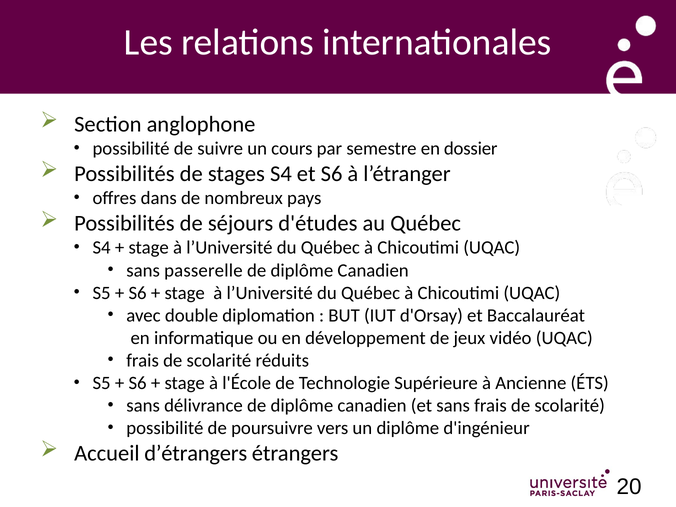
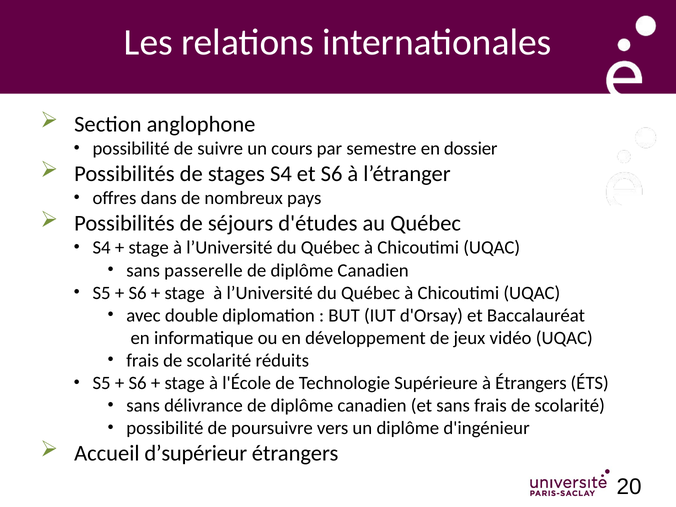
à Ancienne: Ancienne -> Étrangers
d’étrangers: d’étrangers -> d’supérieur
